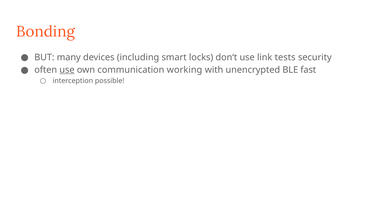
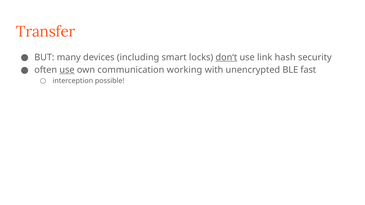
Bonding: Bonding -> Transfer
don‘t underline: none -> present
tests: tests -> hash
